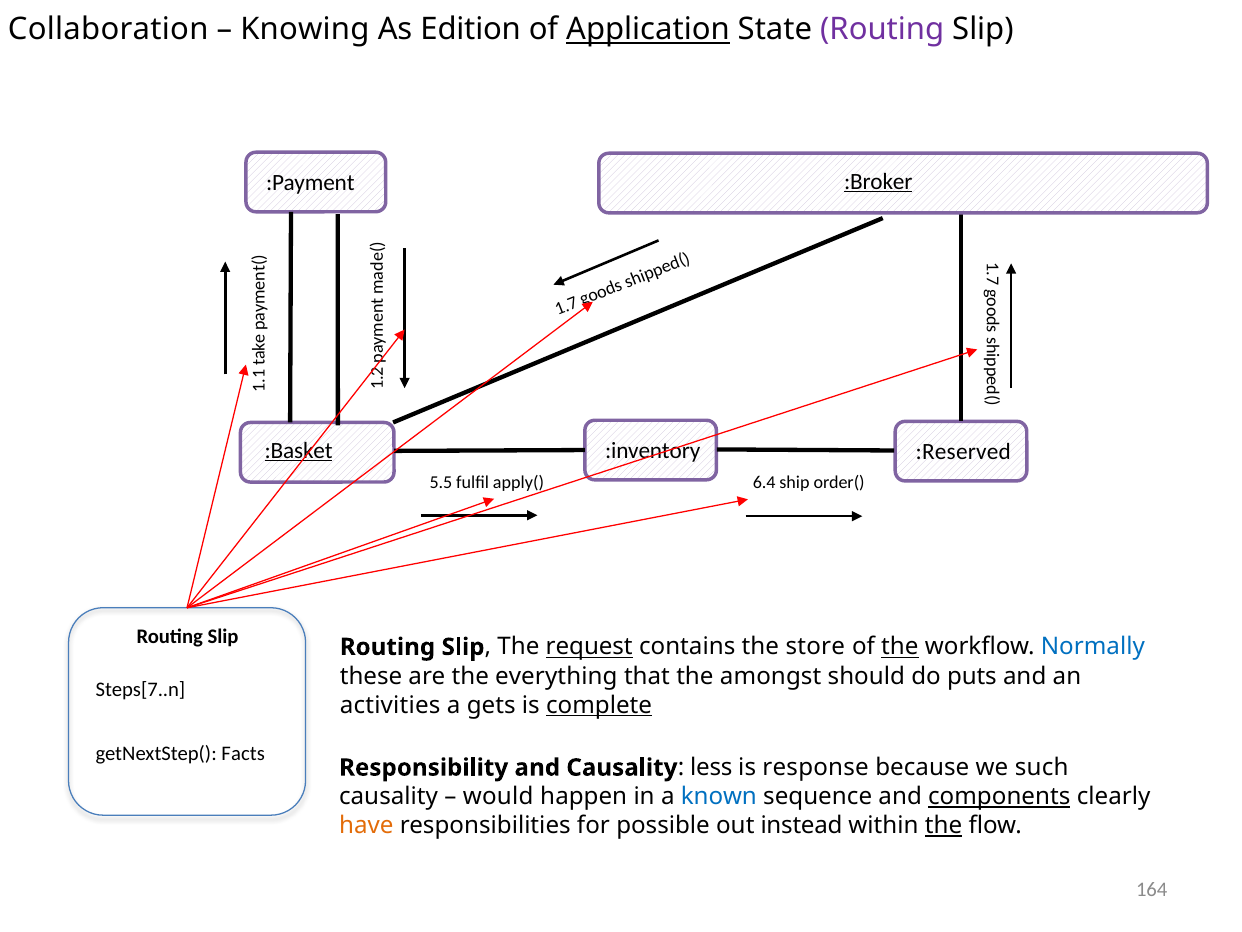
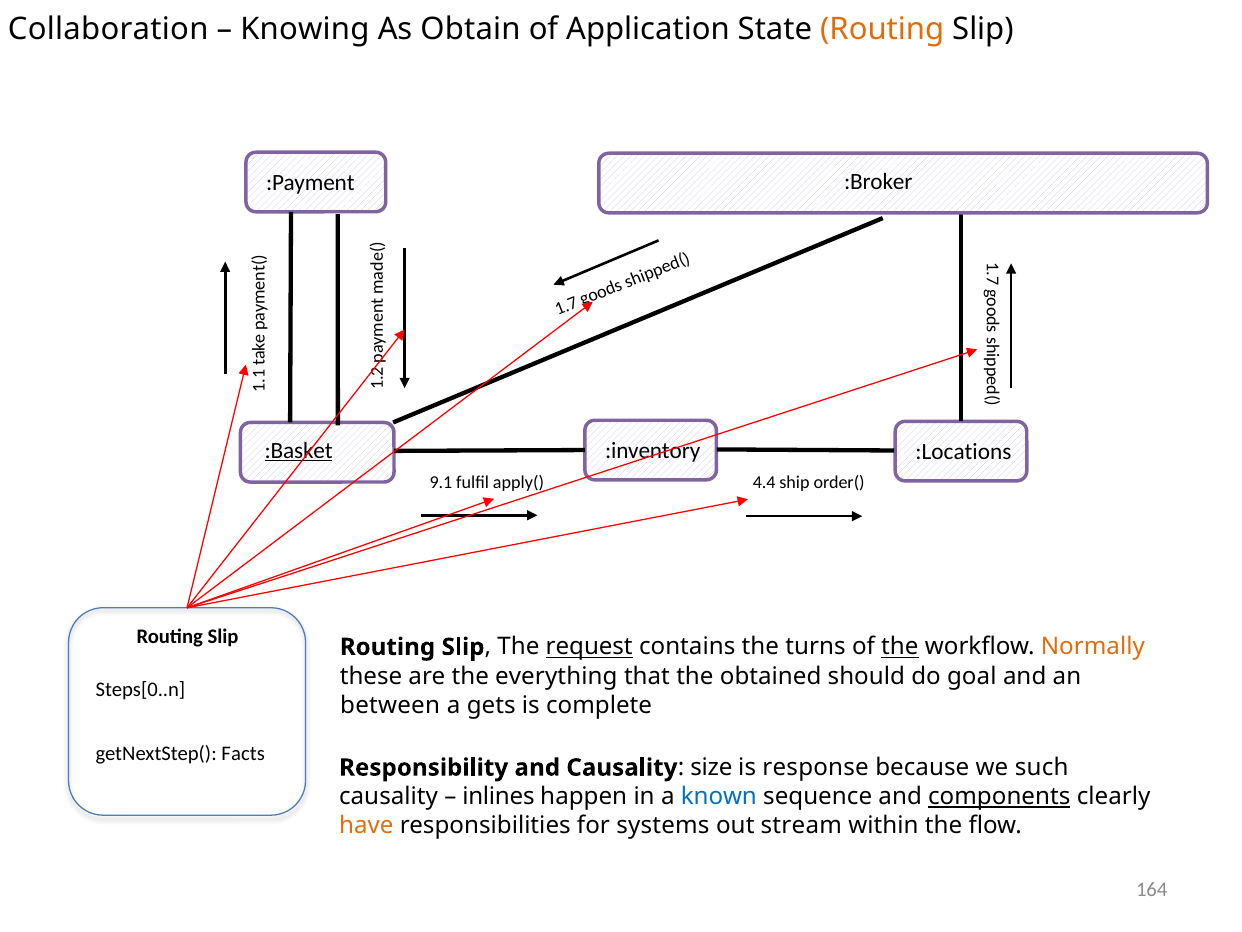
Edition: Edition -> Obtain
Application underline: present -> none
Routing at (882, 30) colour: purple -> orange
:Broker underline: present -> none
:Reserved: :Reserved -> :Locations
5.5: 5.5 -> 9.1
6.4: 6.4 -> 4.4
store: store -> turns
Normally colour: blue -> orange
amongst: amongst -> obtained
puts: puts -> goal
Steps[7..n: Steps[7..n -> Steps[0..n
activities: activities -> between
complete underline: present -> none
less: less -> size
would: would -> inlines
possible: possible -> systems
instead: instead -> stream
the at (944, 825) underline: present -> none
